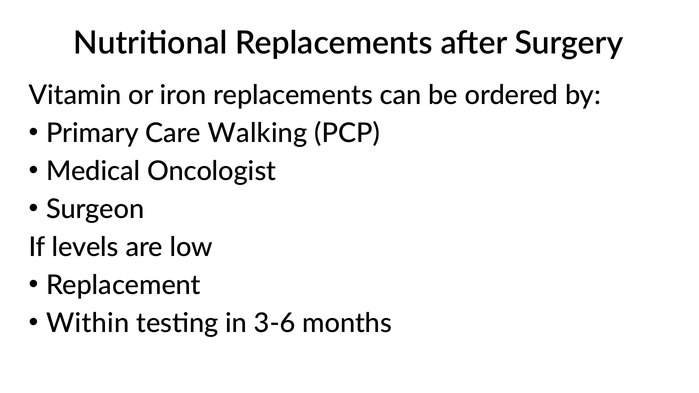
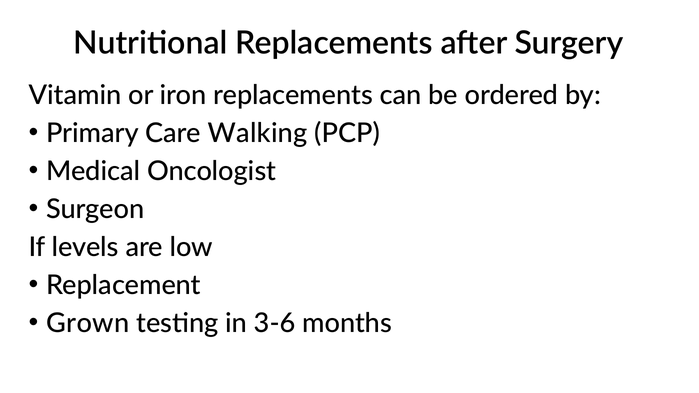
Within: Within -> Grown
